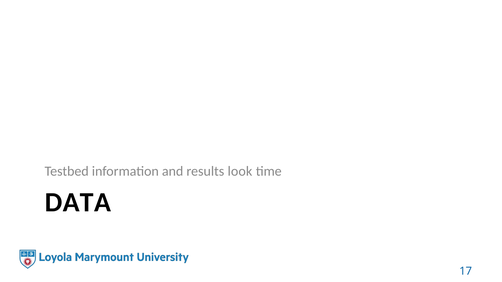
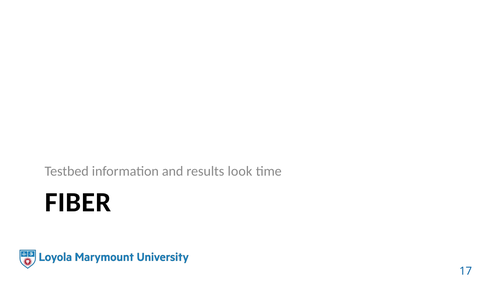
DATA: DATA -> FIBER
